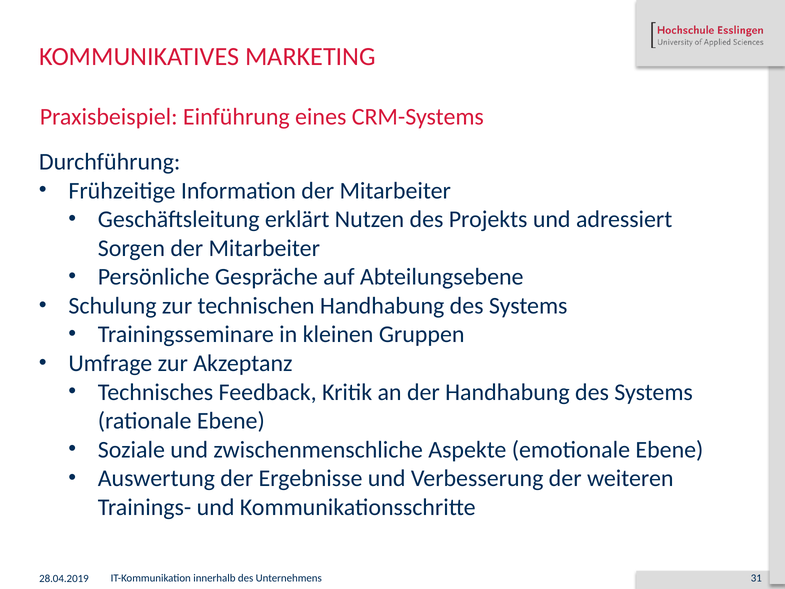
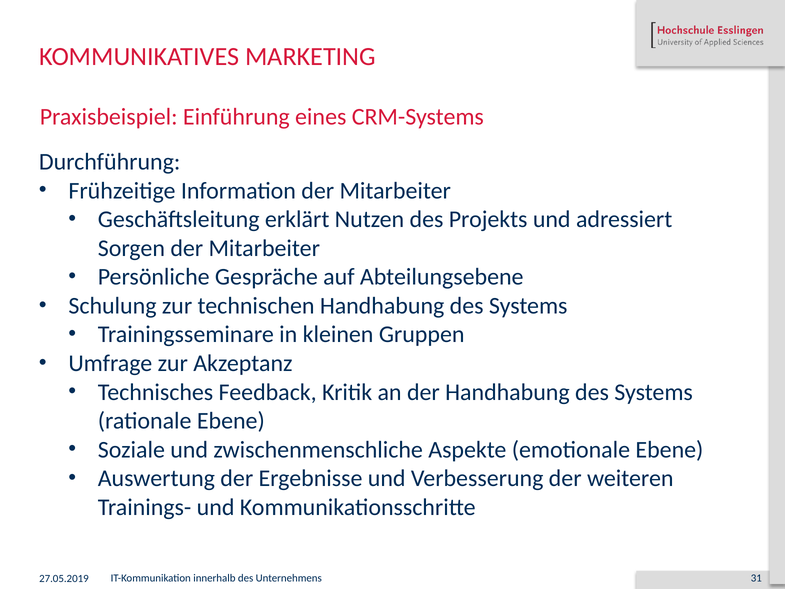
28.04.2019: 28.04.2019 -> 27.05.2019
